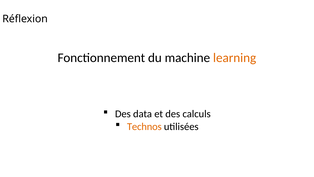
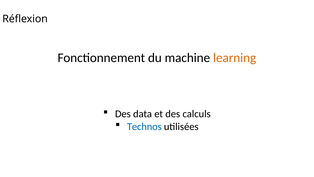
Technos colour: orange -> blue
